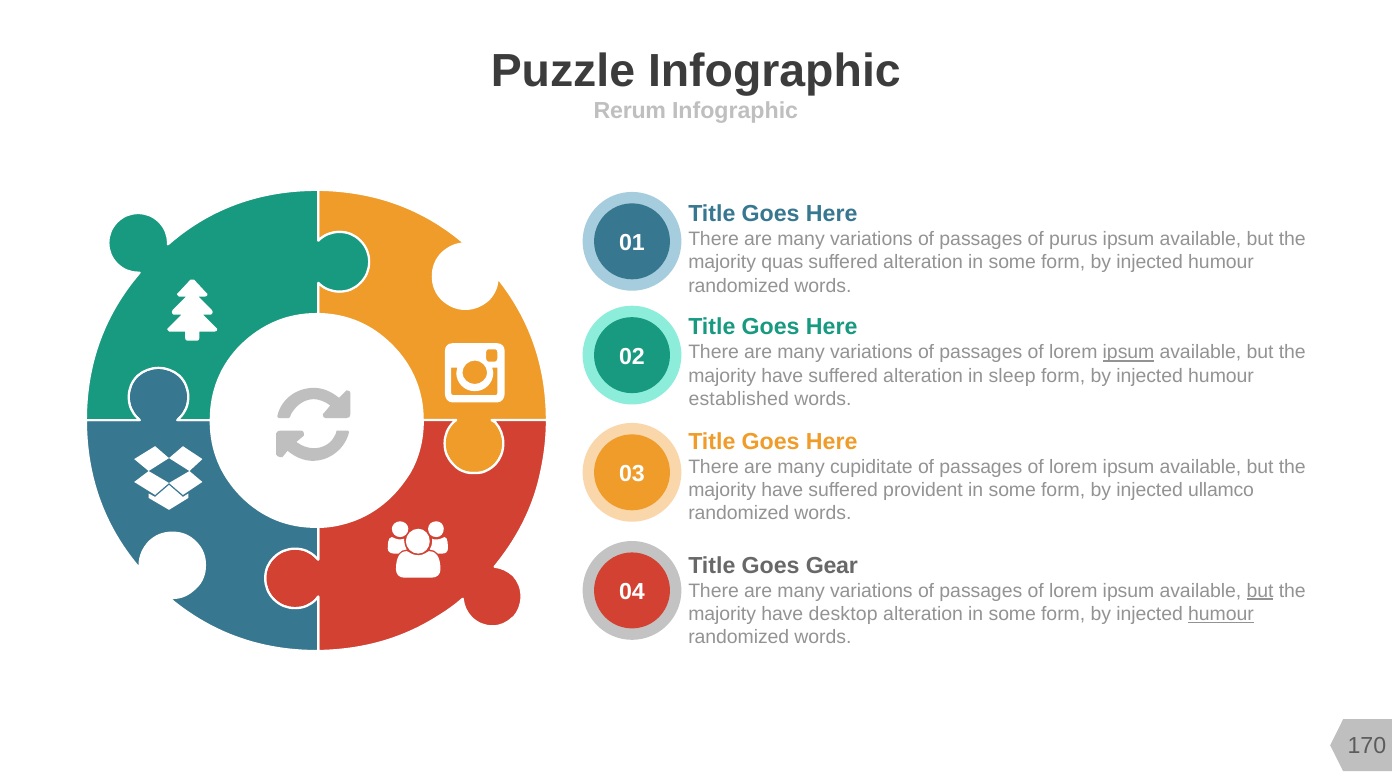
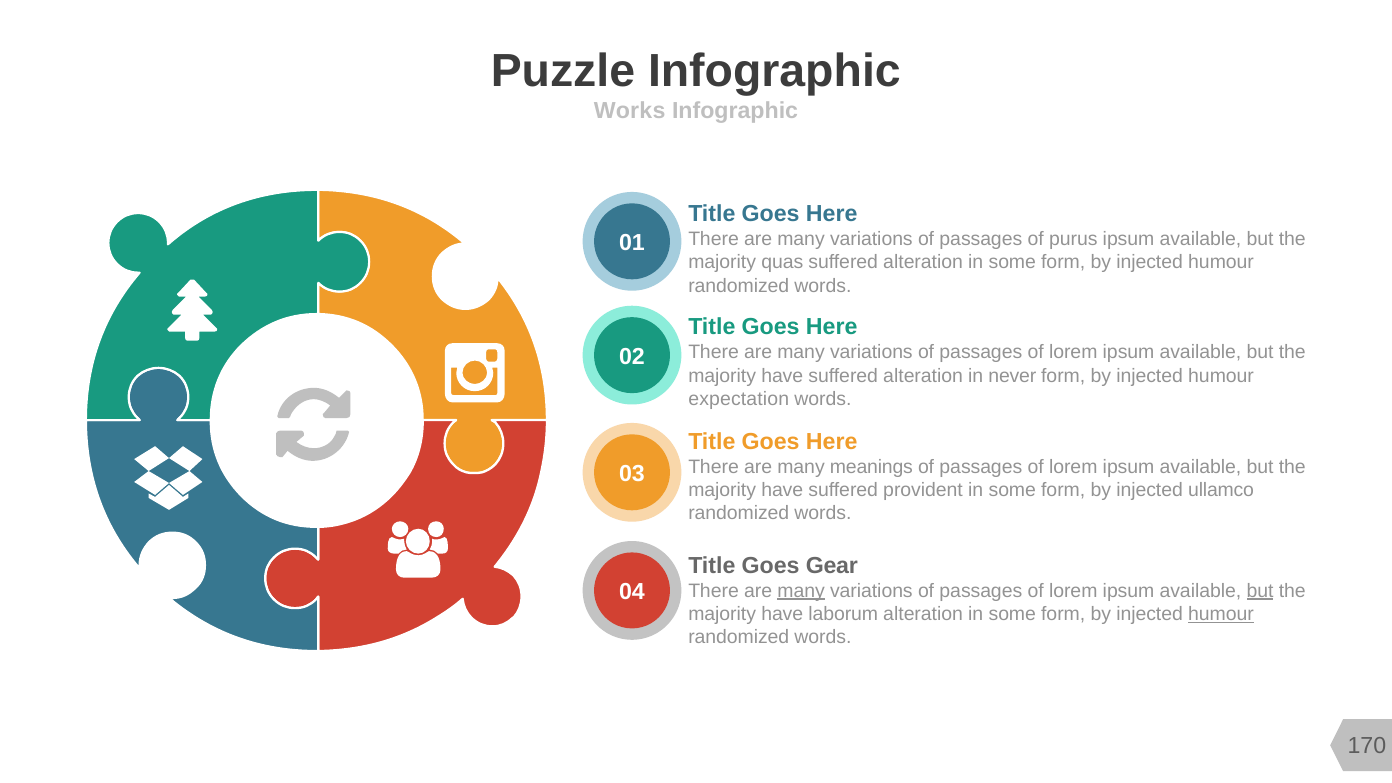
Rerum: Rerum -> Works
ipsum at (1129, 353) underline: present -> none
sleep: sleep -> never
established: established -> expectation
cupiditate: cupiditate -> meanings
many at (801, 591) underline: none -> present
desktop: desktop -> laborum
